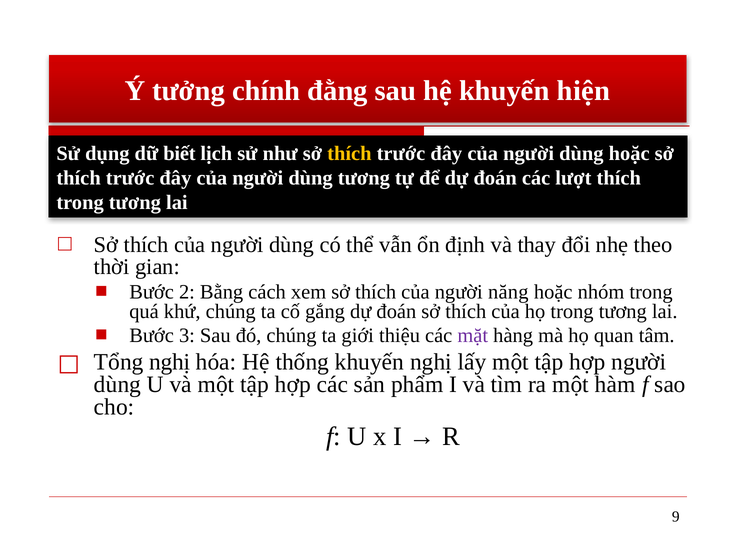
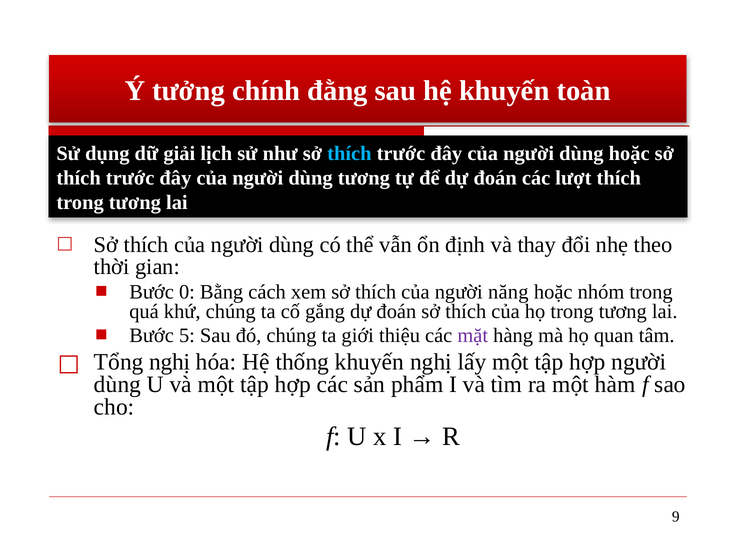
hiện: hiện -> toàn
biết: biết -> giải
thích at (349, 153) colour: yellow -> light blue
2: 2 -> 0
3: 3 -> 5
